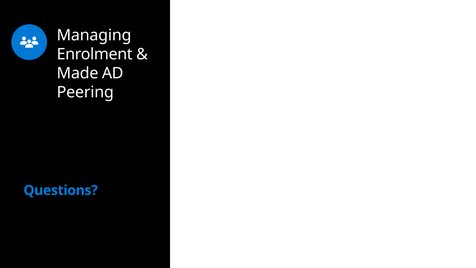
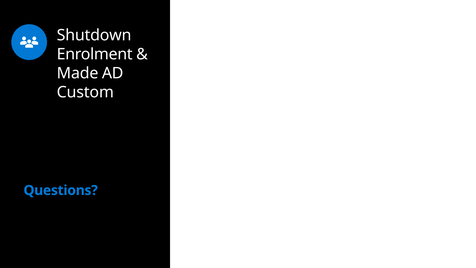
Managing: Managing -> Shutdown
Peering: Peering -> Custom
